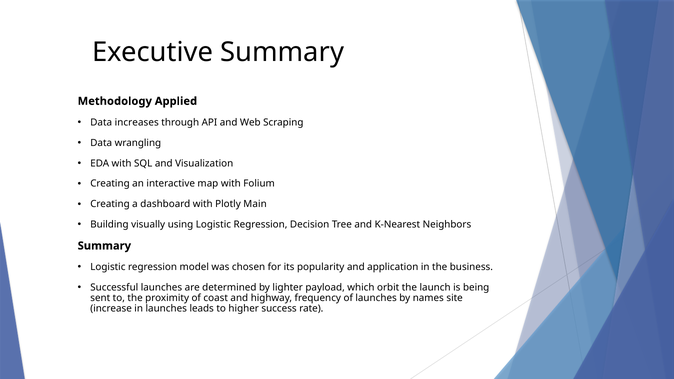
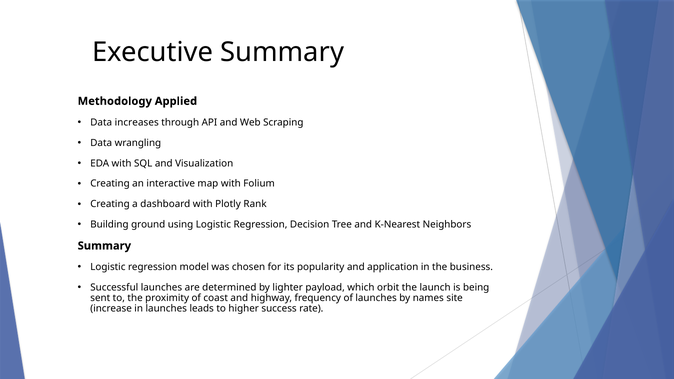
Main: Main -> Rank
visually: visually -> ground
